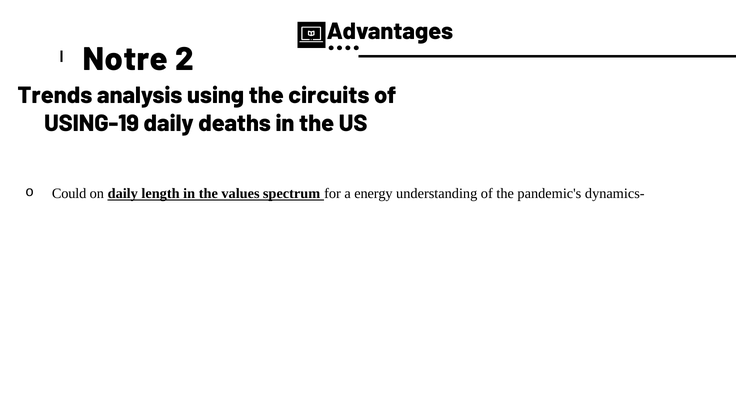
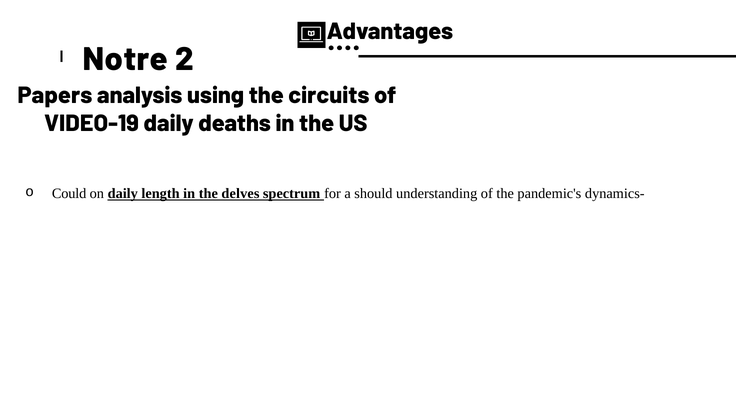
Trends: Trends -> Papers
USING-19: USING-19 -> VIDEO-19
values: values -> delves
energy: energy -> should
